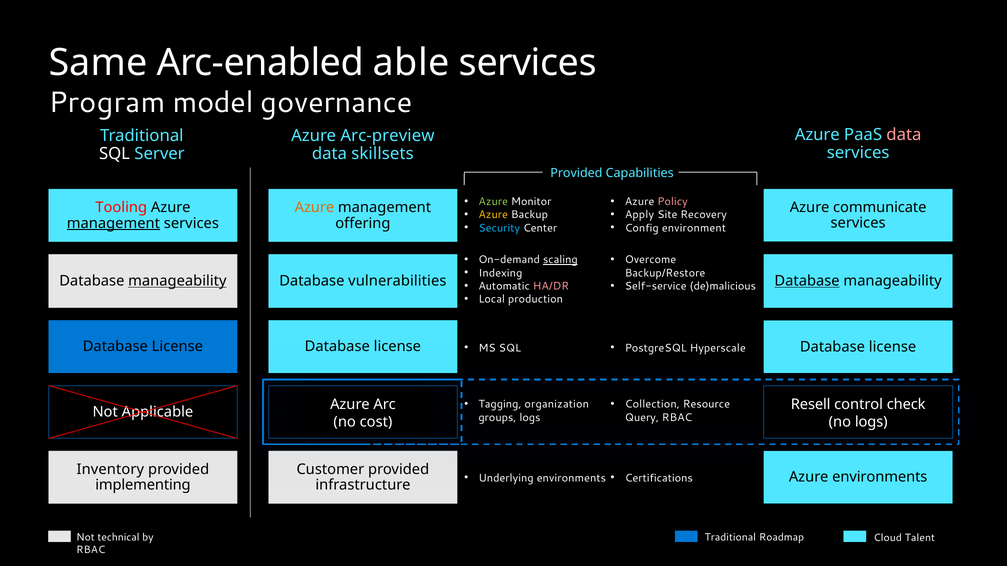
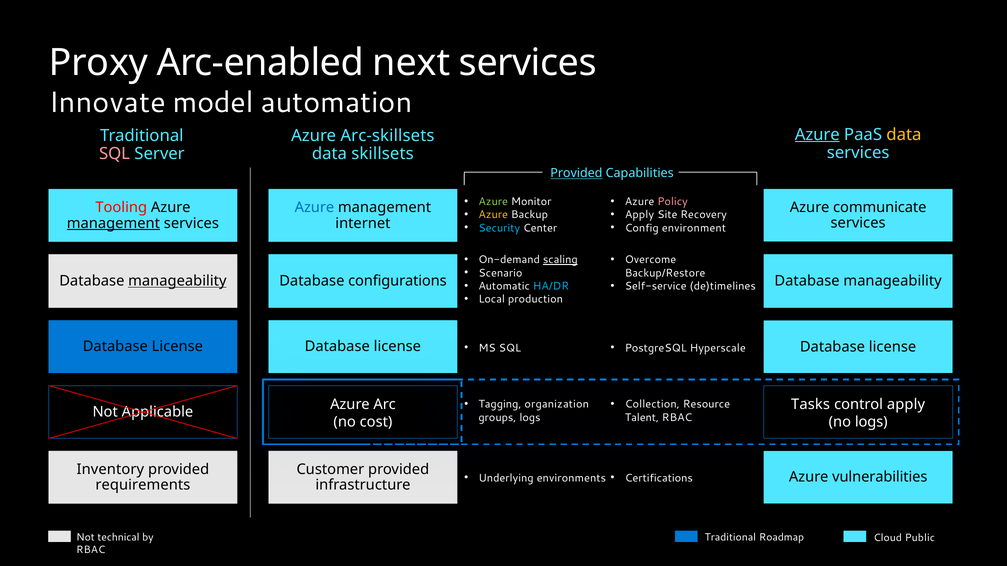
Same: Same -> Proxy
able: able -> next
Program: Program -> Innovate
governance: governance -> automation
Azure at (817, 135) underline: none -> present
data at (904, 135) colour: pink -> yellow
Arc-preview: Arc-preview -> Arc-skillsets
SQL at (115, 154) colour: white -> pink
Provided at (576, 173) underline: none -> present
Azure at (314, 208) colour: orange -> blue
offering: offering -> internet
Indexing: Indexing -> Scenario
Database at (807, 281) underline: present -> none
vulnerabilities: vulnerabilities -> configurations
HA/DR colour: pink -> light blue
de)malicious: de)malicious -> de)timelines
Resell: Resell -> Tasks
control check: check -> apply
Query: Query -> Talent
Azure environments: environments -> vulnerabilities
implementing: implementing -> requirements
Talent: Talent -> Public
